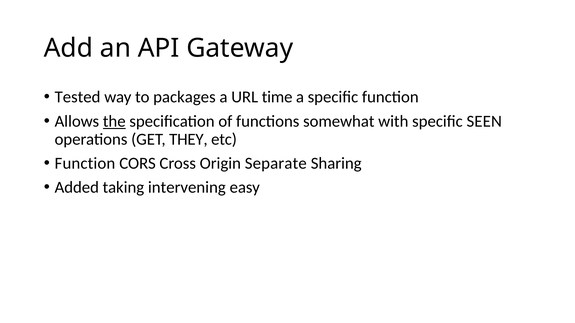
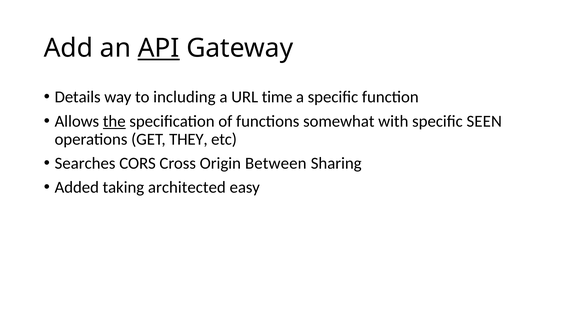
API underline: none -> present
Tested: Tested -> Details
packages: packages -> including
Function at (85, 164): Function -> Searches
Separate: Separate -> Between
intervening: intervening -> architected
